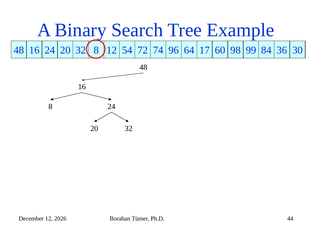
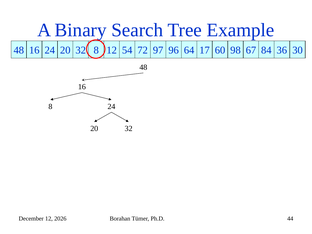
74: 74 -> 97
99: 99 -> 67
